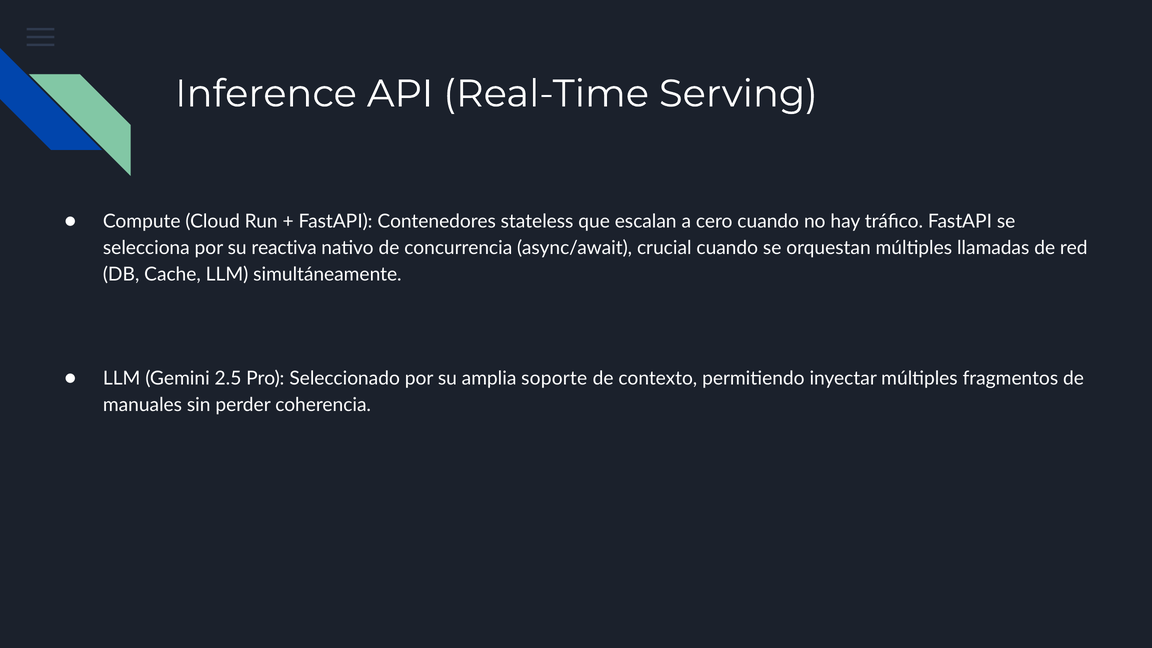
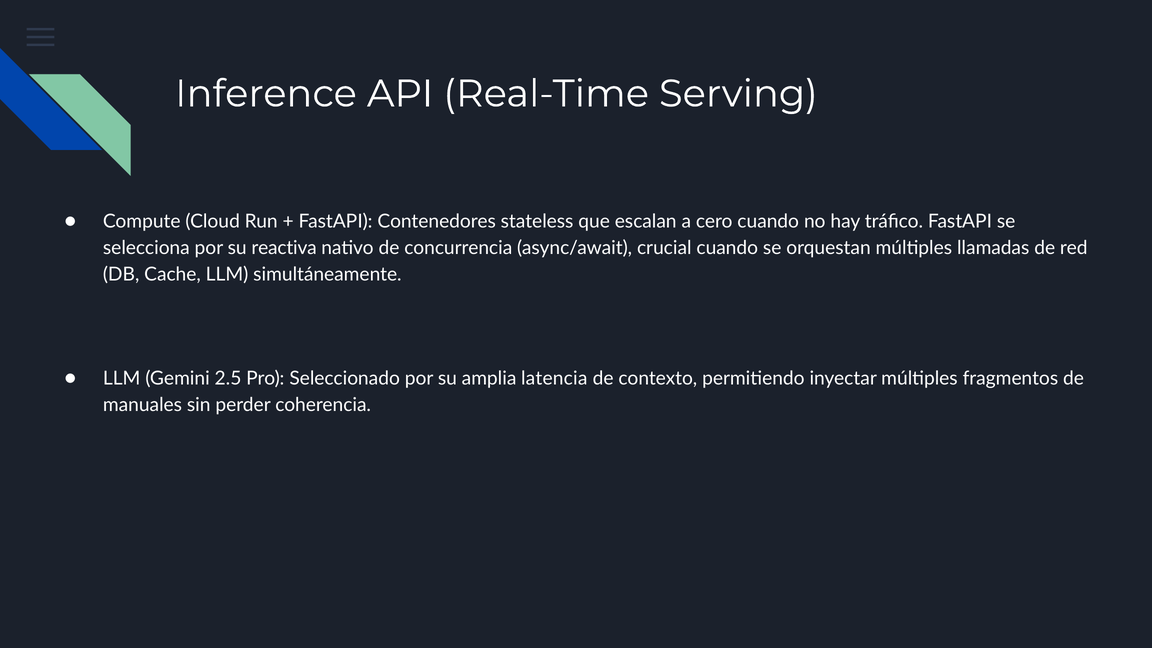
soporte: soporte -> latencia
